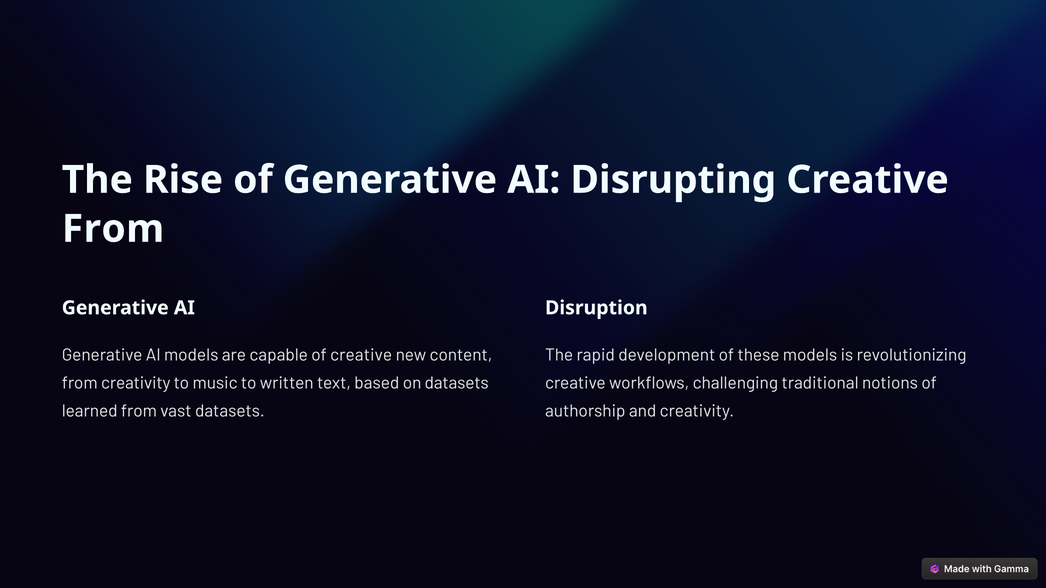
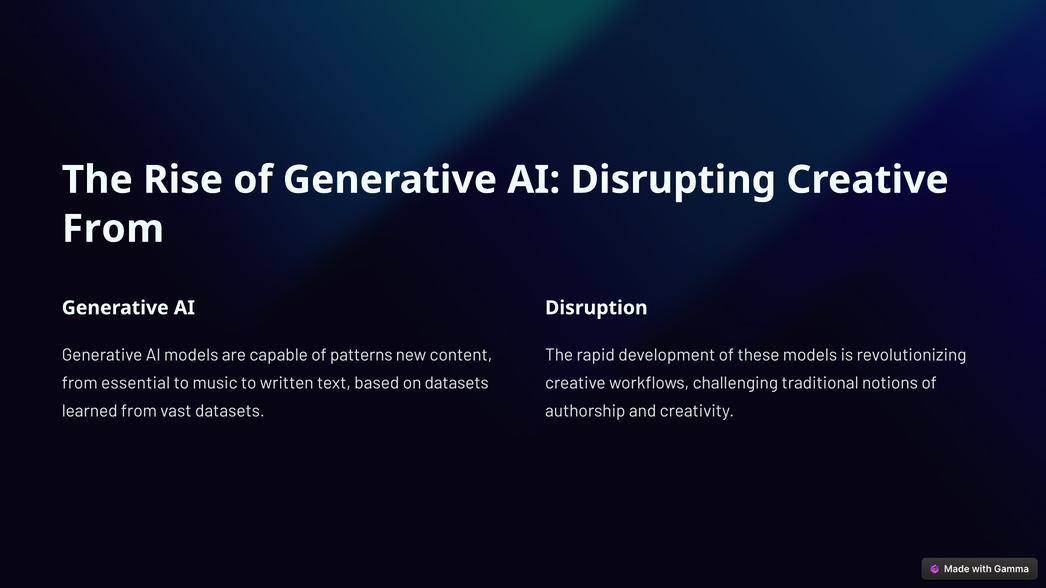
of creative: creative -> patterns
from creativity: creativity -> essential
